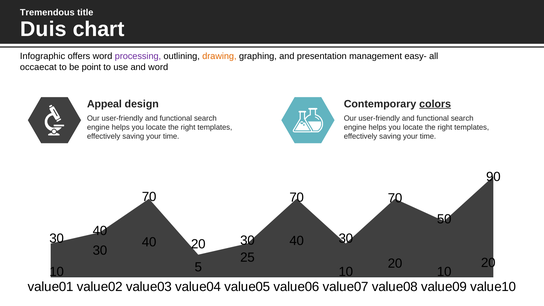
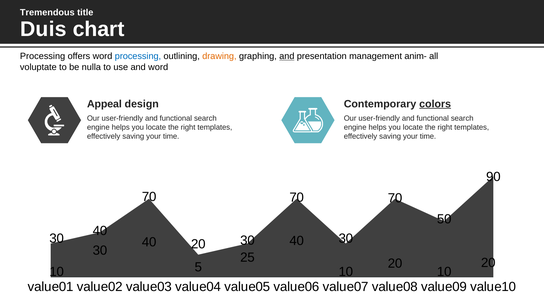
Infographic at (43, 56): Infographic -> Processing
processing at (138, 56) colour: purple -> blue
and at (287, 56) underline: none -> present
easy-: easy- -> anim-
occaecat: occaecat -> voluptate
point: point -> nulla
